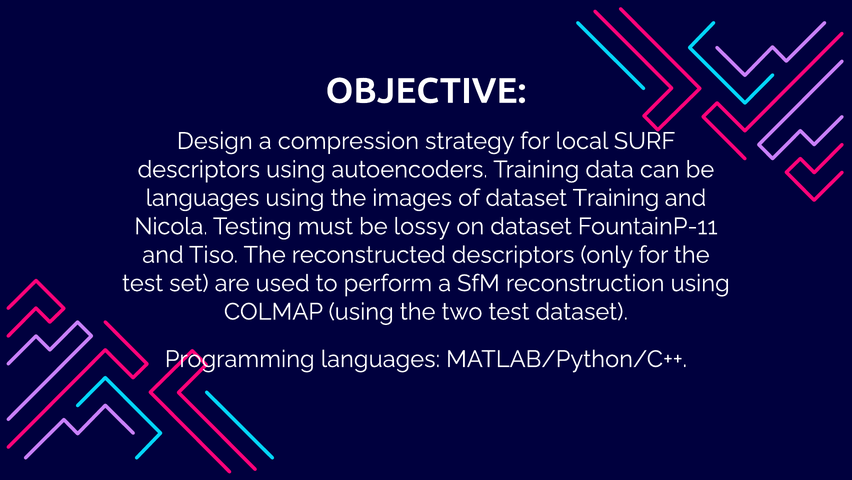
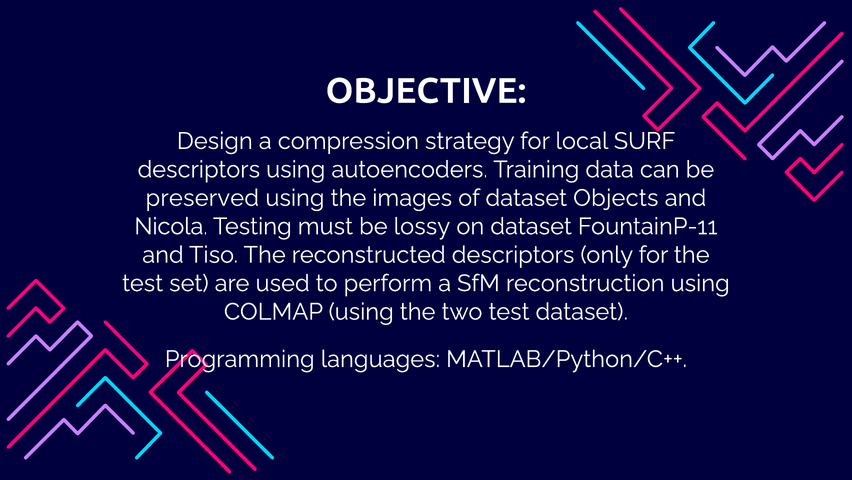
languages at (202, 198): languages -> preserved
dataset Training: Training -> Objects
